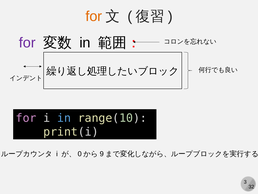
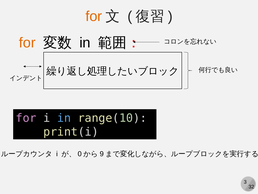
for at (27, 43) colour: purple -> orange
